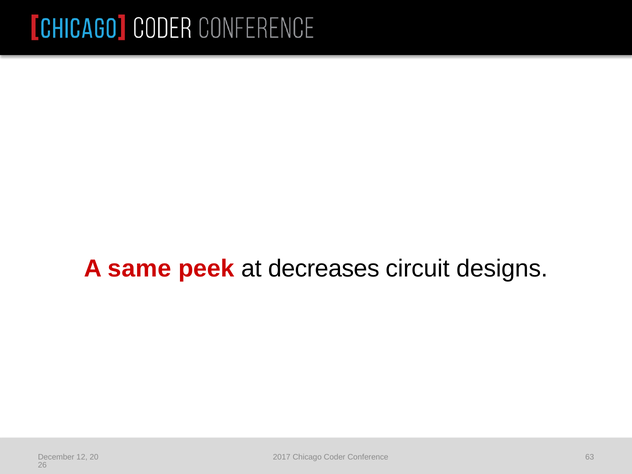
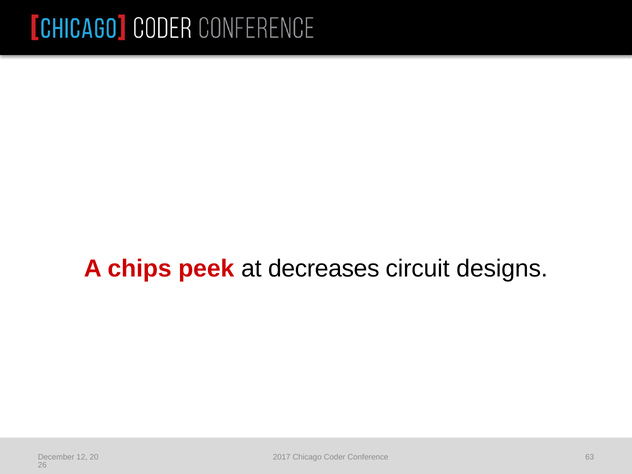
same: same -> chips
